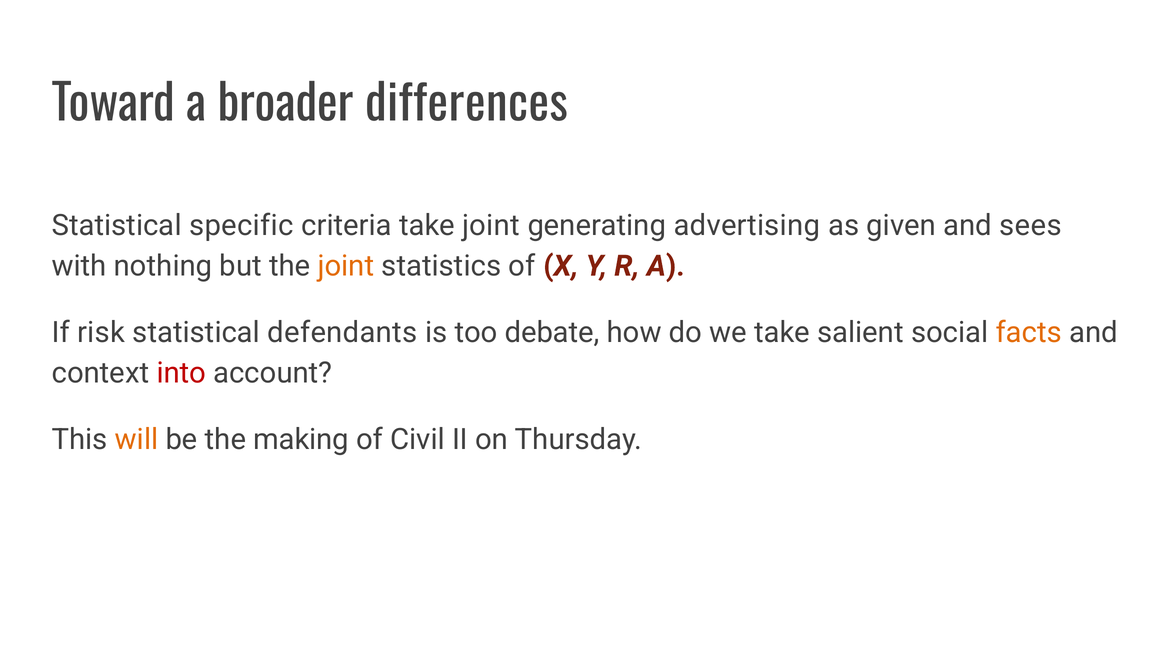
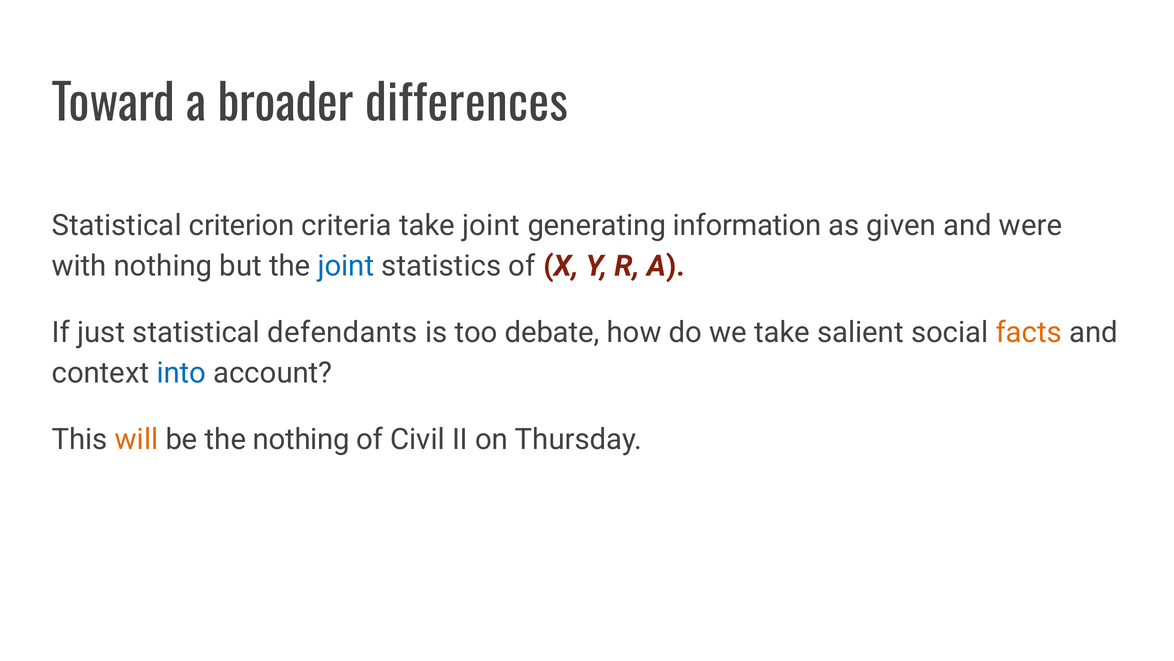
specific: specific -> criterion
advertising: advertising -> information
sees: sees -> were
joint at (346, 266) colour: orange -> blue
risk: risk -> just
into colour: red -> blue
the making: making -> nothing
